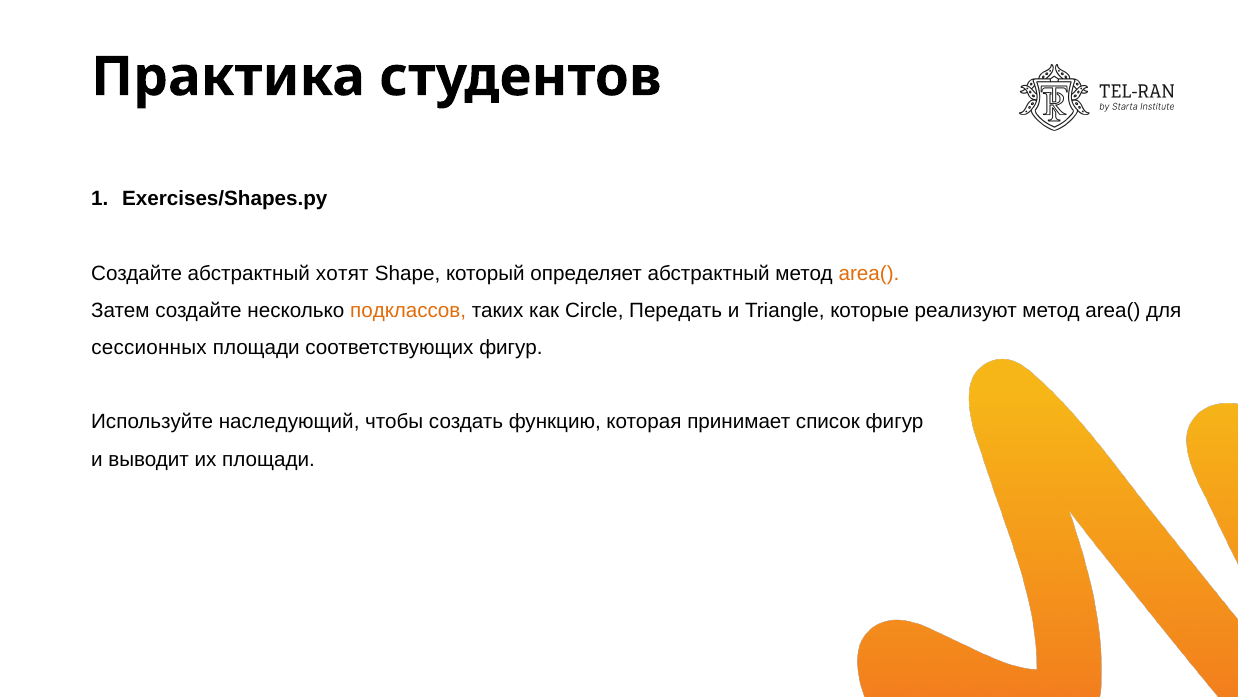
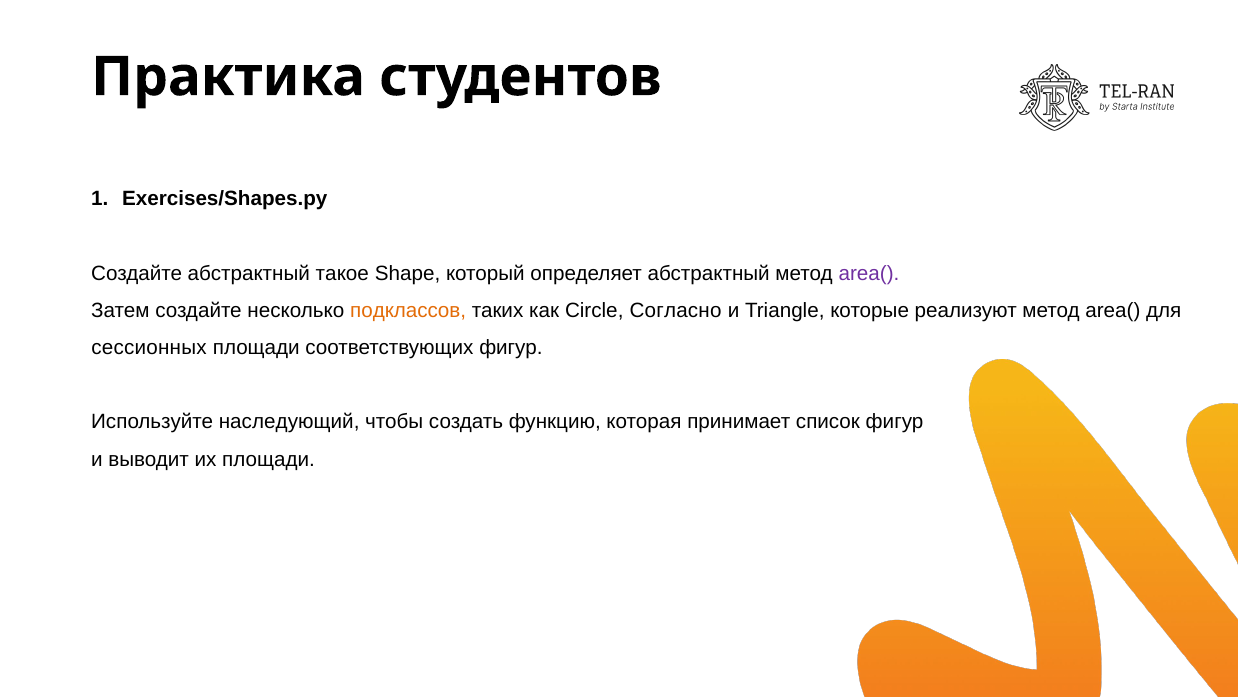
хотят: хотят -> такое
area( at (869, 273) colour: orange -> purple
Передать: Передать -> Согласно
